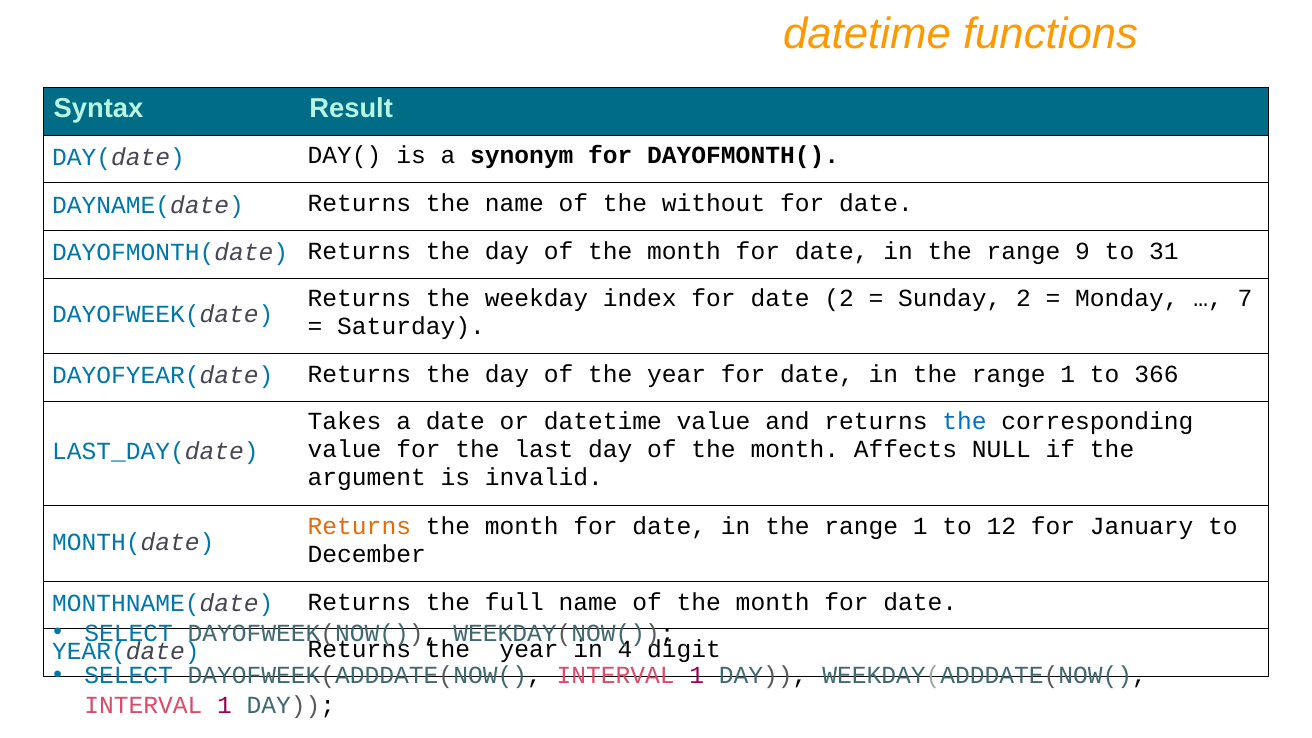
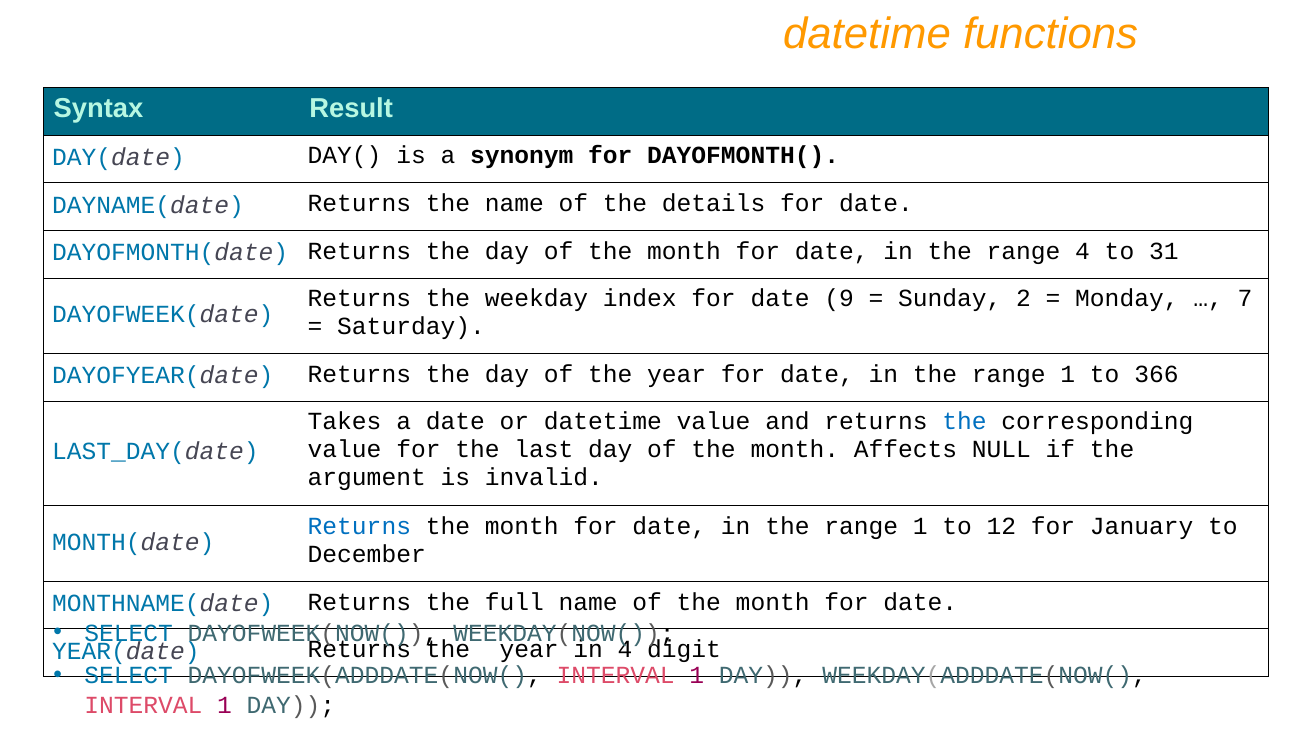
without: without -> details
range 9: 9 -> 4
date 2: 2 -> 9
Returns at (359, 526) colour: orange -> blue
